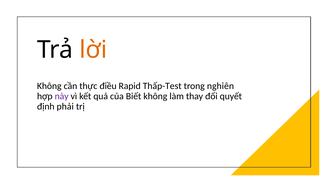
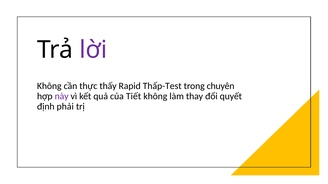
lời colour: orange -> purple
điều: điều -> thấy
nghiên: nghiên -> chuyên
Biết: Biết -> Tiết
